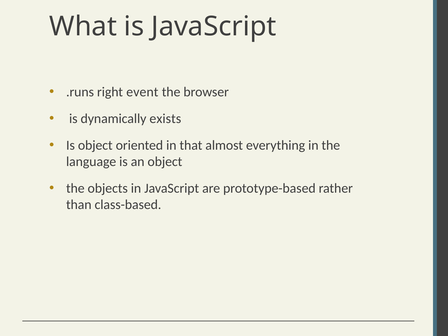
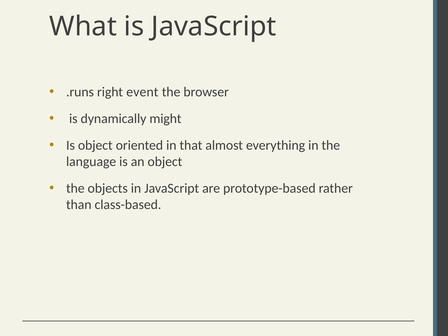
exists: exists -> might
